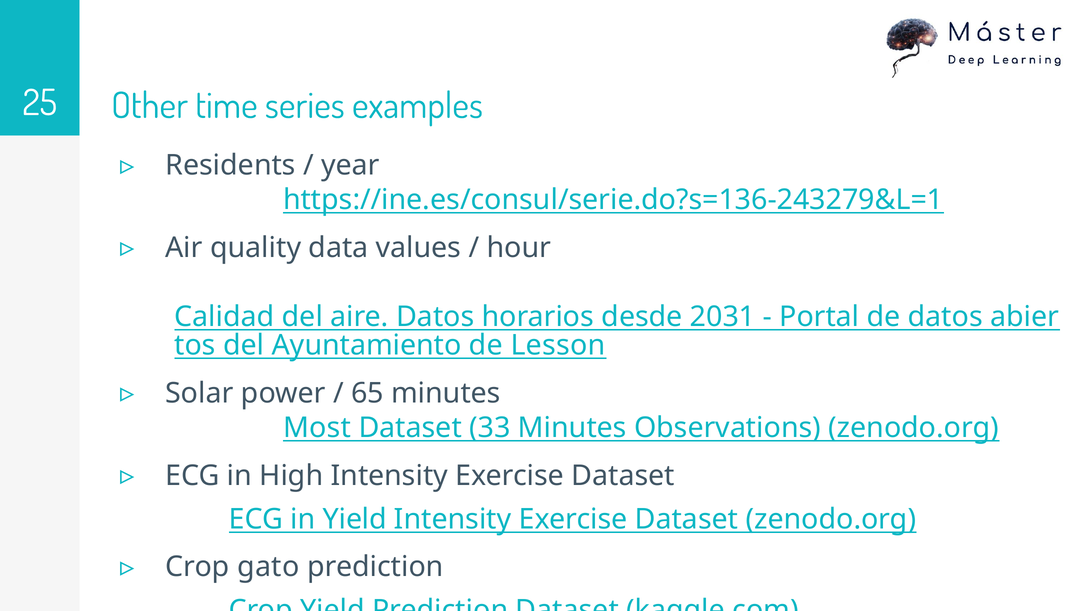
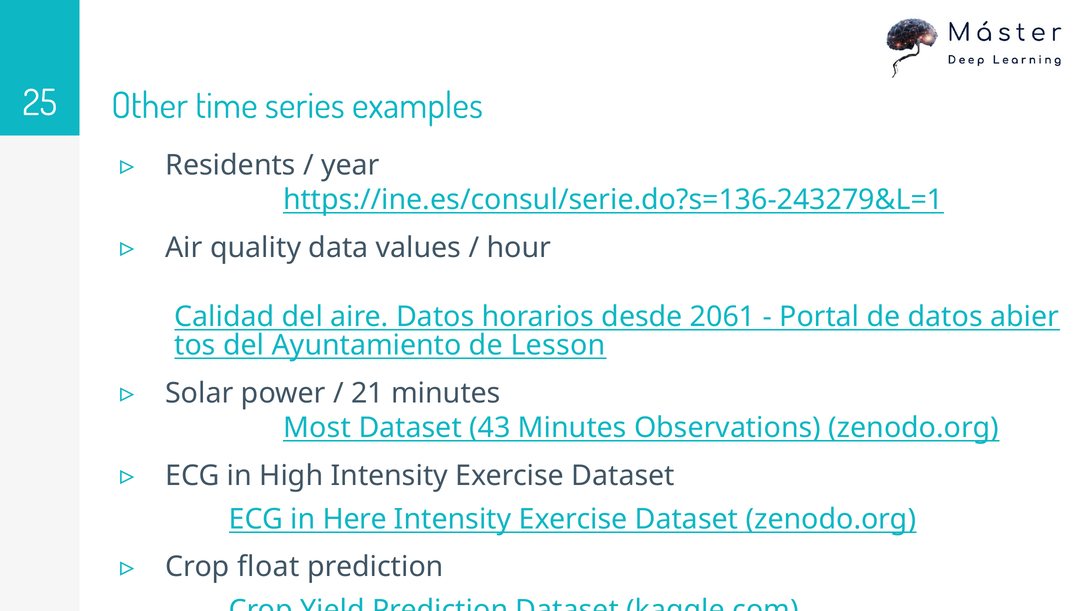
2031: 2031 -> 2061
65: 65 -> 21
33: 33 -> 43
in Yield: Yield -> Here
gato: gato -> float
